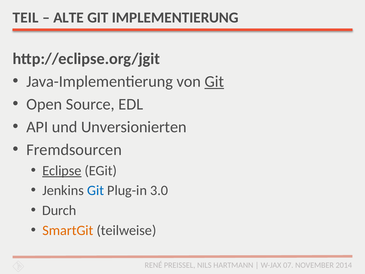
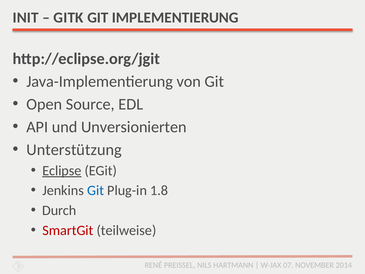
TEIL: TEIL -> INIT
ALTE: ALTE -> GITK
Git at (214, 81) underline: present -> none
Fremdsourcen: Fremdsourcen -> Unterstützung
3.0: 3.0 -> 1.8
SmartGit colour: orange -> red
